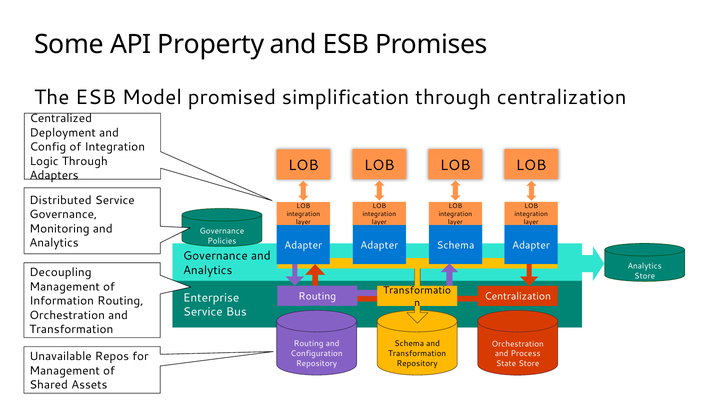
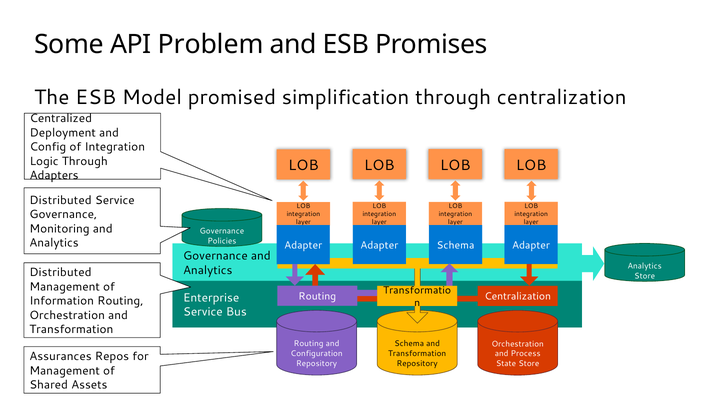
Property: Property -> Problem
Decoupling at (60, 272): Decoupling -> Distributed
Unavailable: Unavailable -> Assurances
